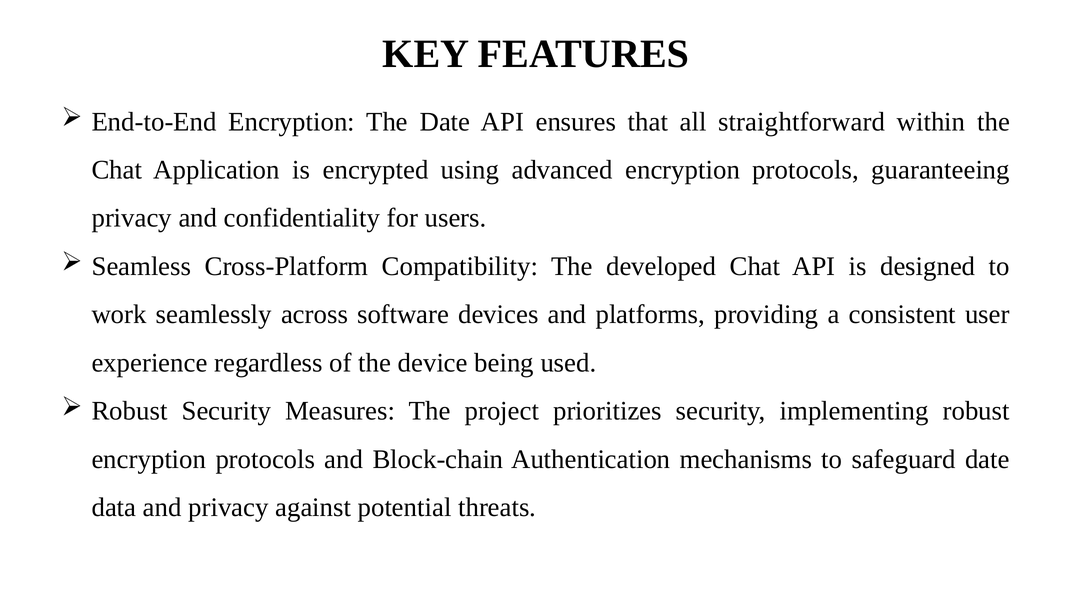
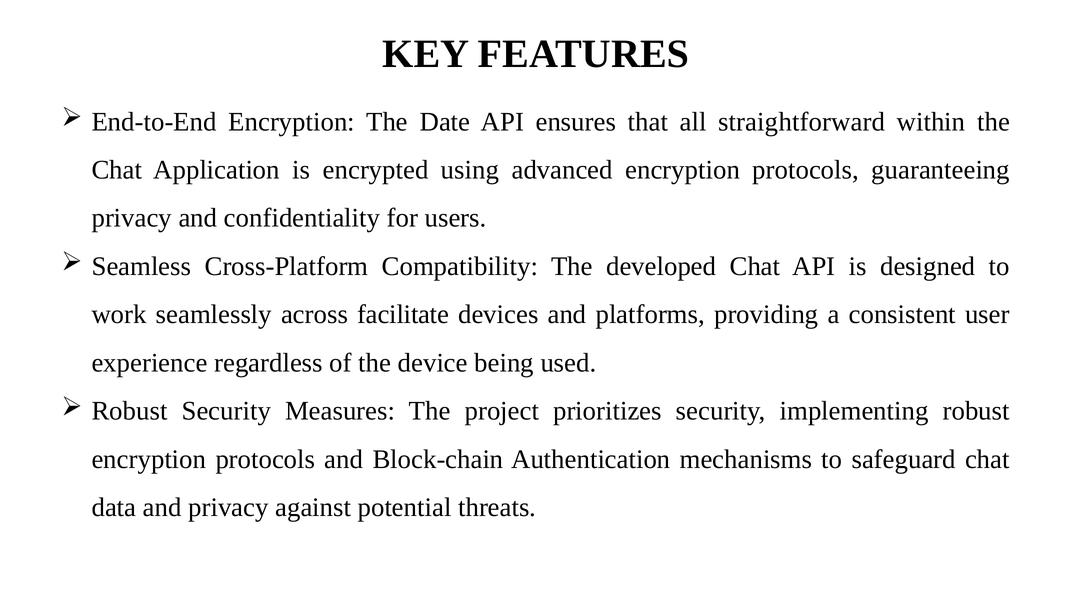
software: software -> facilitate
safeguard date: date -> chat
